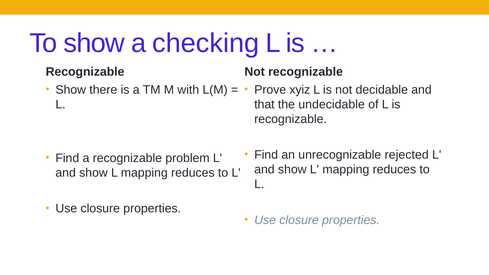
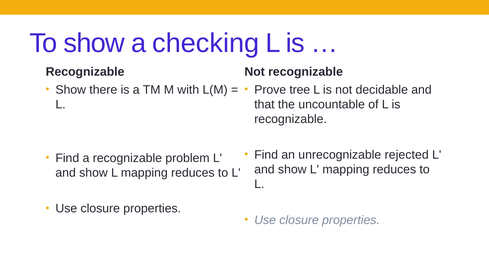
xyiz: xyiz -> tree
undecidable: undecidable -> uncountable
